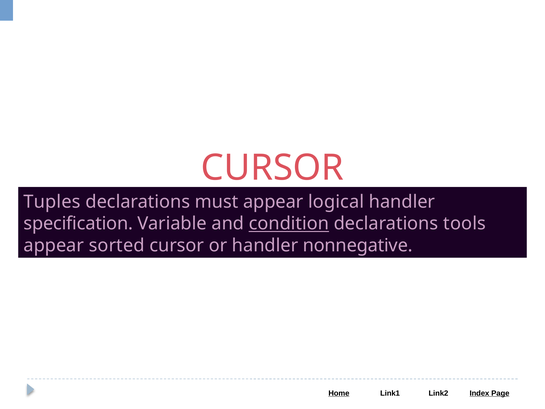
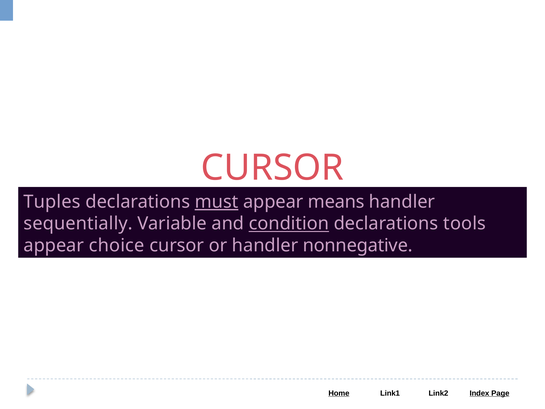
must underline: none -> present
logical: logical -> means
specification: specification -> sequentially
sorted: sorted -> choice
